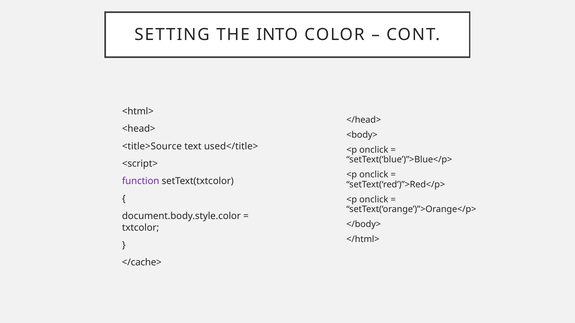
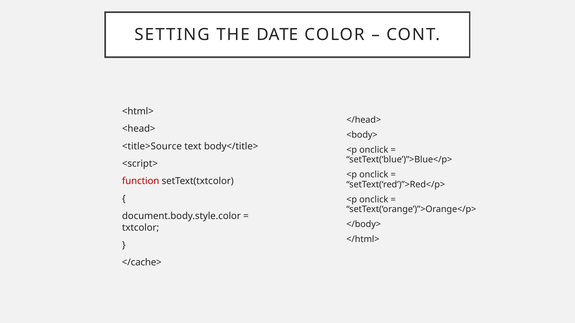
INTO: INTO -> DATE
used</title>: used</title> -> body</title>
function colour: purple -> red
